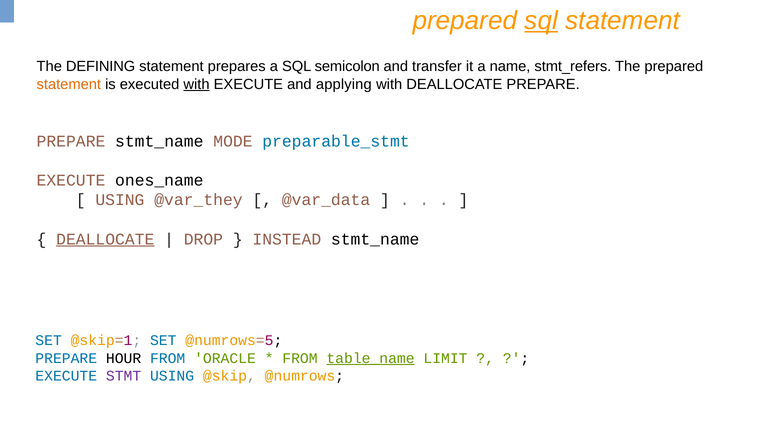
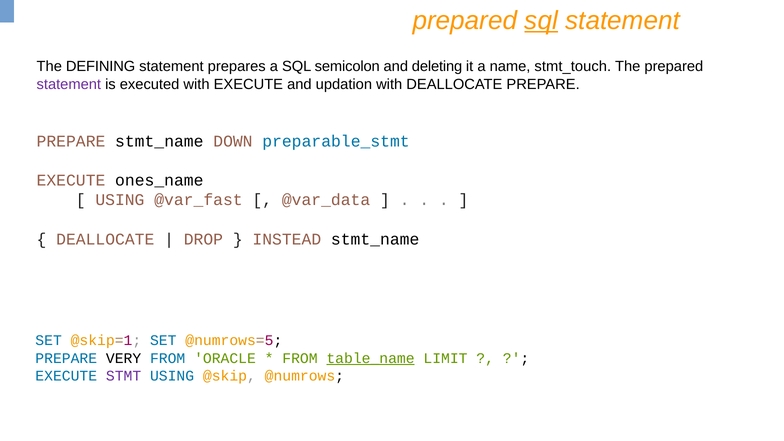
transfer: transfer -> deleting
stmt_refers: stmt_refers -> stmt_touch
statement at (69, 84) colour: orange -> purple
with at (197, 84) underline: present -> none
applying: applying -> updation
MODE: MODE -> DOWN
@var_they: @var_they -> @var_fast
DEALLOCATE at (105, 239) underline: present -> none
HOUR: HOUR -> VERY
